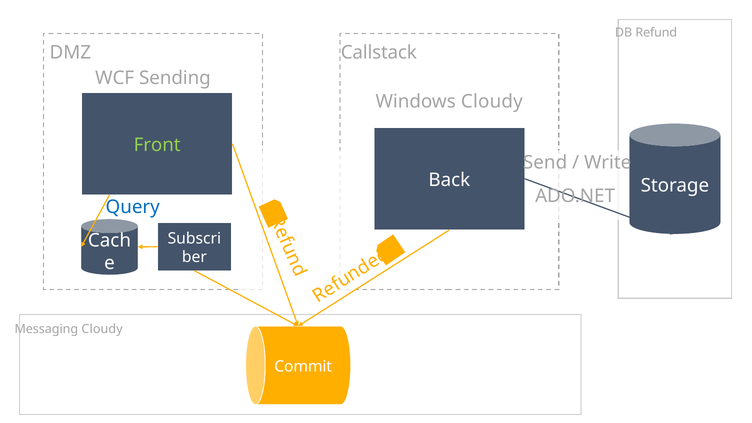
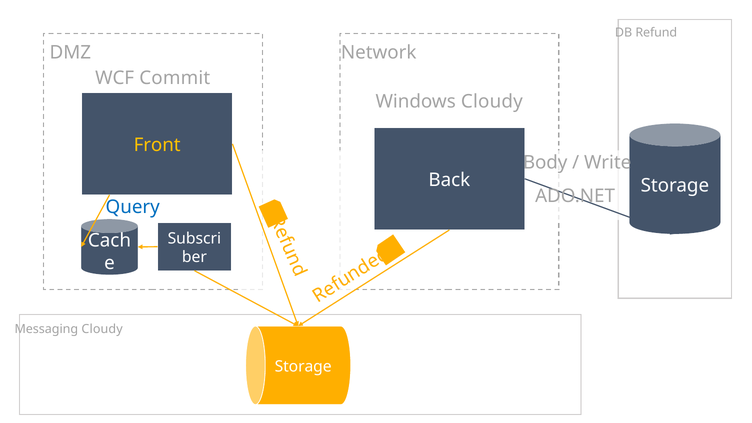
Callstack: Callstack -> Network
Sending: Sending -> Commit
Front colour: light green -> yellow
Send: Send -> Body
Commit at (303, 366): Commit -> Storage
